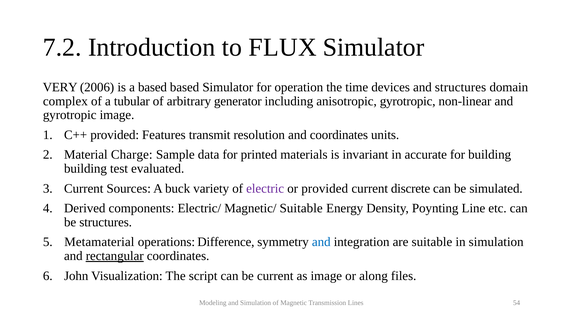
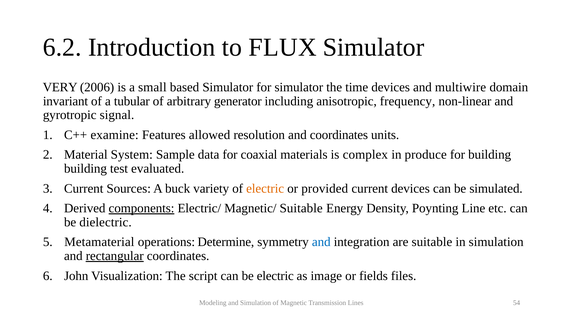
7.2: 7.2 -> 6.2
a based: based -> small
for operation: operation -> simulator
and structures: structures -> multiwire
complex: complex -> invariant
anisotropic gyrotropic: gyrotropic -> frequency
gyrotropic image: image -> signal
C++ provided: provided -> examine
transmit: transmit -> allowed
Charge: Charge -> System
printed: printed -> coaxial
invariant: invariant -> complex
accurate: accurate -> produce
electric at (265, 188) colour: purple -> orange
current discrete: discrete -> devices
components underline: none -> present
be structures: structures -> dielectric
Difference: Difference -> Determine
be current: current -> electric
along: along -> fields
